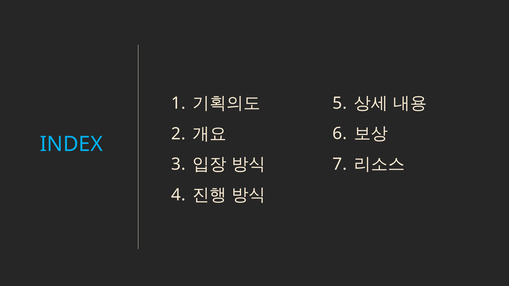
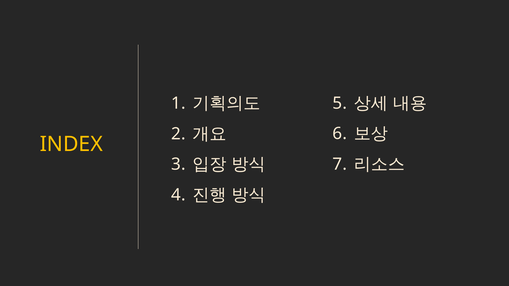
INDEX colour: light blue -> yellow
